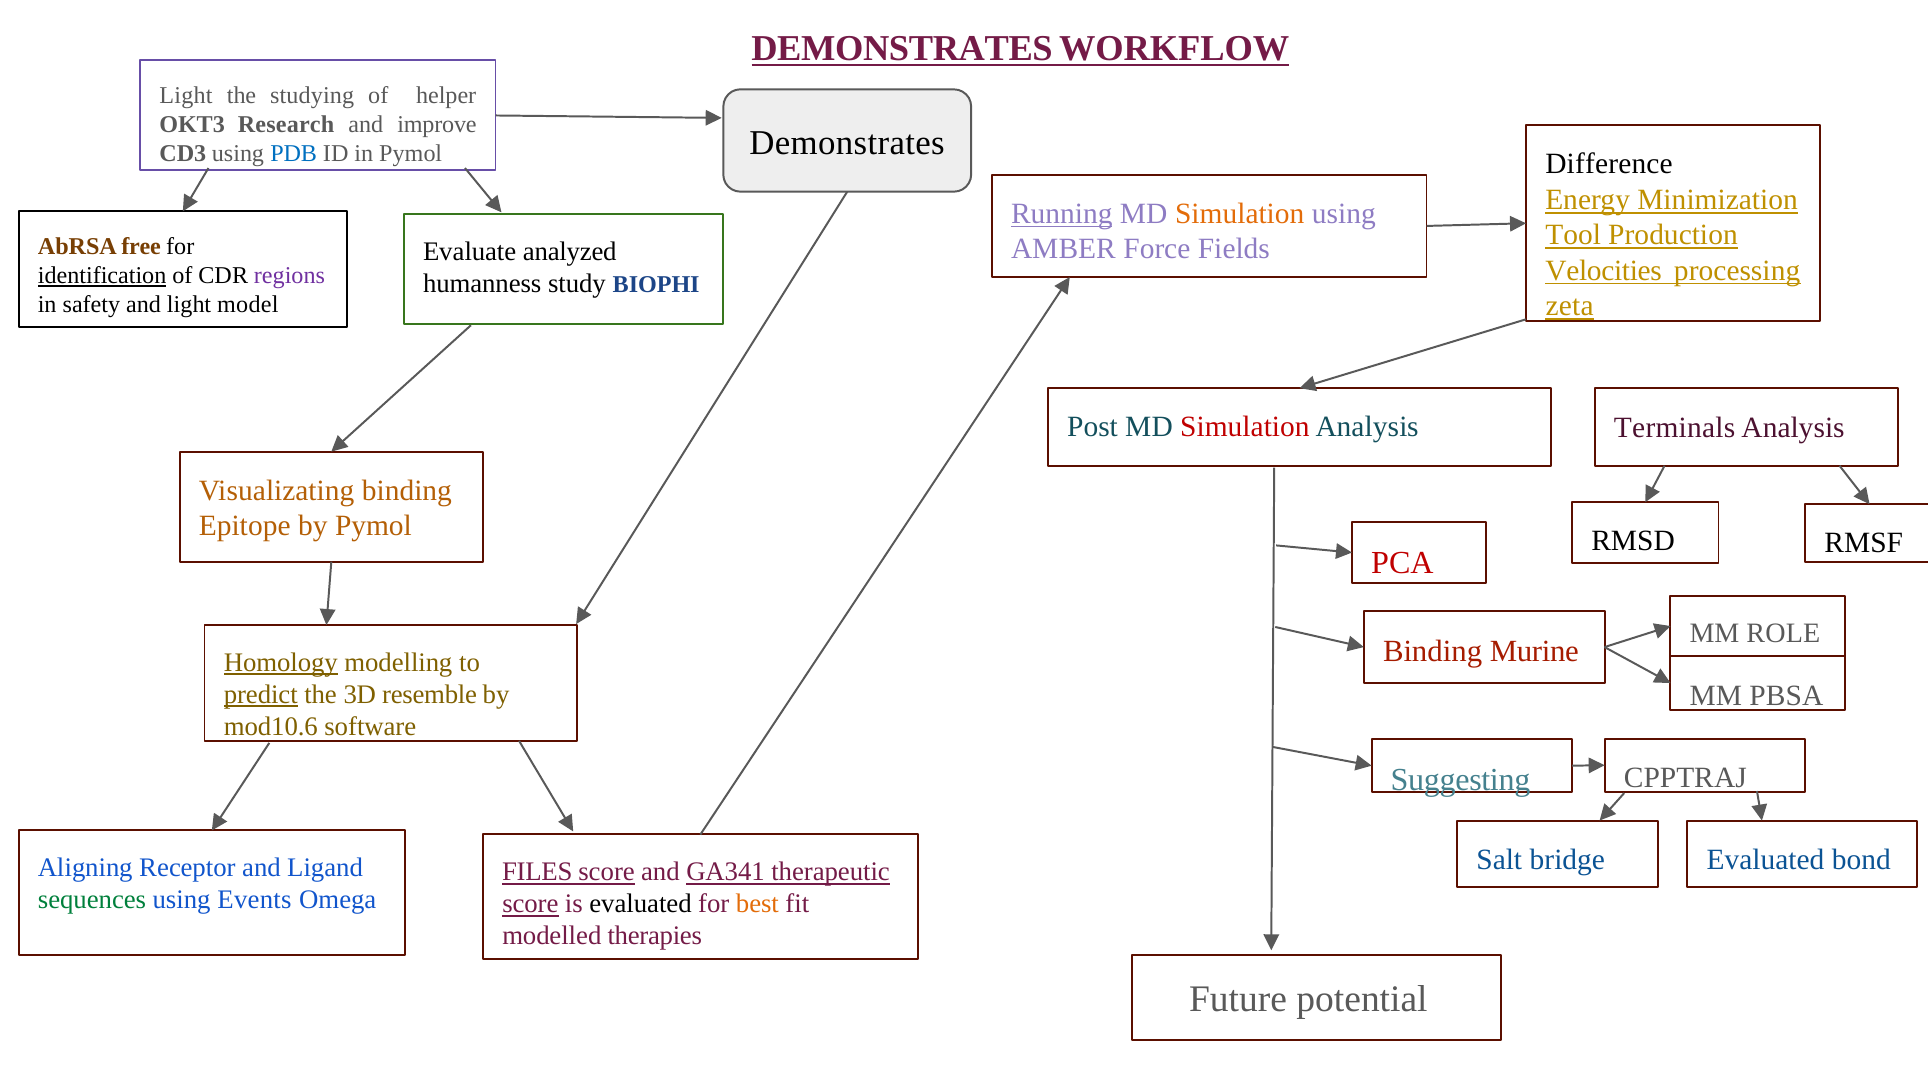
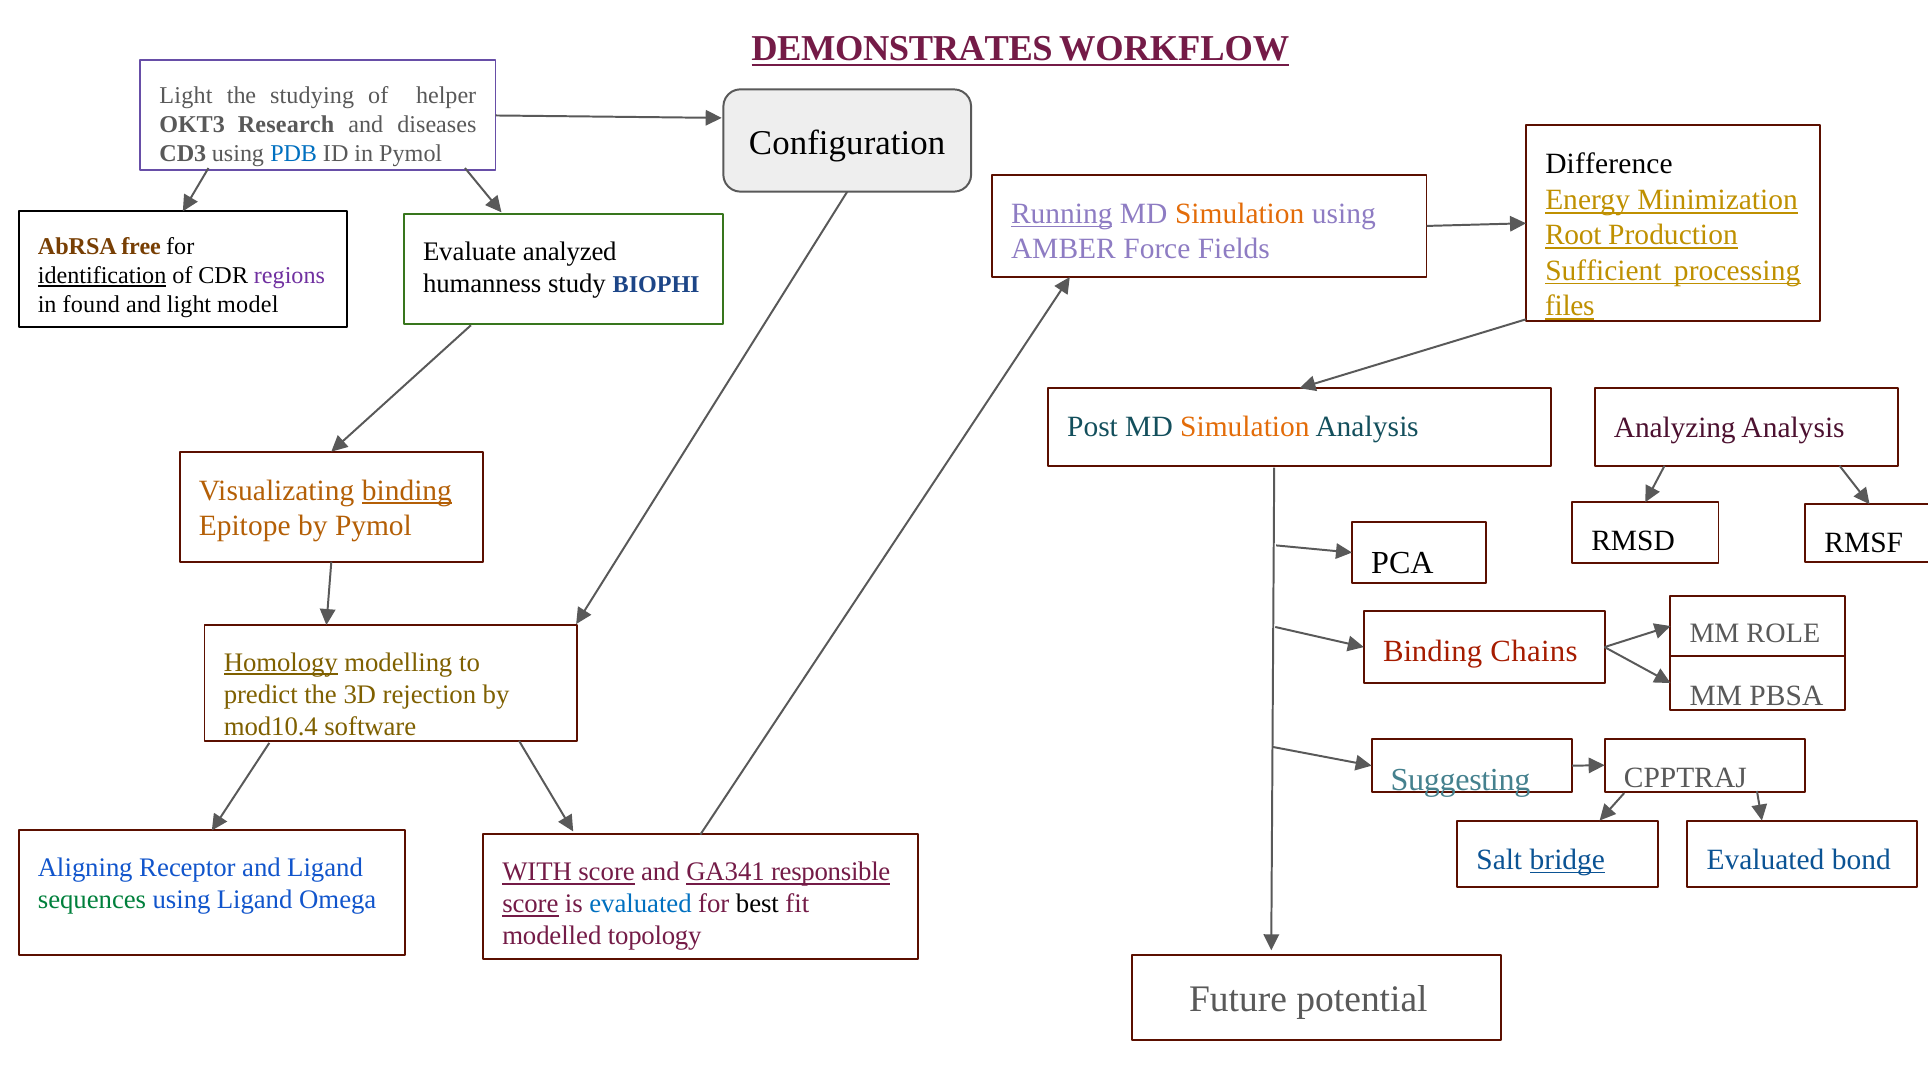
improve: improve -> diseases
Demonstrates at (847, 143): Demonstrates -> Configuration
Tool: Tool -> Root
Velocities: Velocities -> Sufficient
zeta: zeta -> files
safety: safety -> found
Simulation at (1245, 427) colour: red -> orange
Terminals: Terminals -> Analyzing
binding at (407, 491) underline: none -> present
PCA colour: red -> black
Murine: Murine -> Chains
predict underline: present -> none
resemble: resemble -> rejection
mod10.6: mod10.6 -> mod10.4
bridge underline: none -> present
FILES: FILES -> WITH
therapeutic: therapeutic -> responsible
using Events: Events -> Ligand
evaluated at (641, 904) colour: black -> blue
best colour: orange -> black
therapies: therapies -> topology
